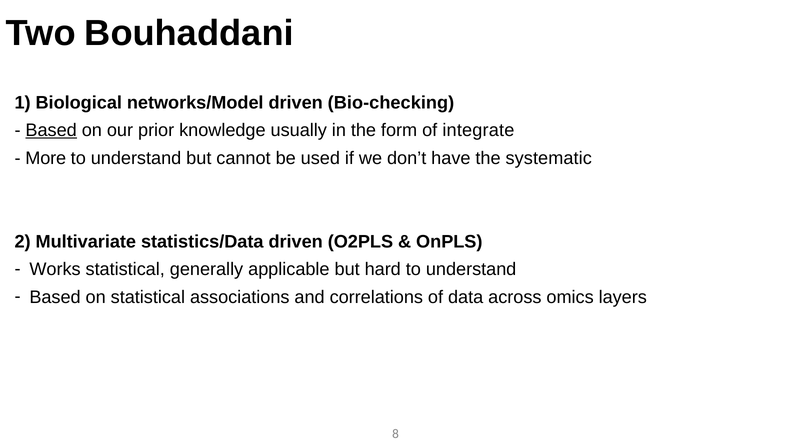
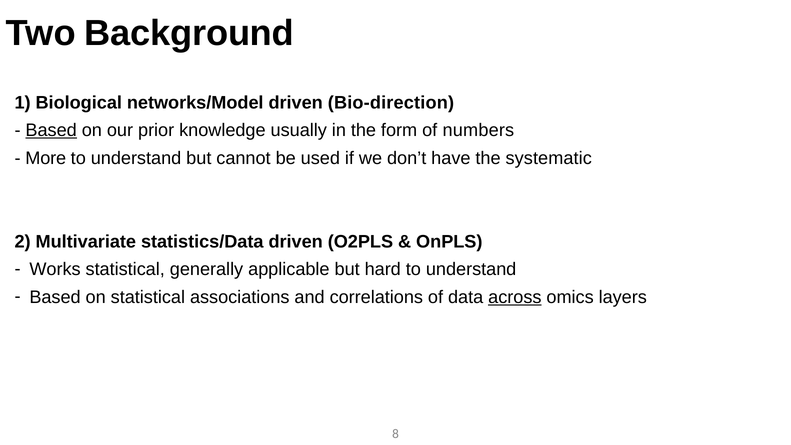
Bouhaddani: Bouhaddani -> Background
Bio-checking: Bio-checking -> Bio-direction
integrate: integrate -> numbers
across underline: none -> present
